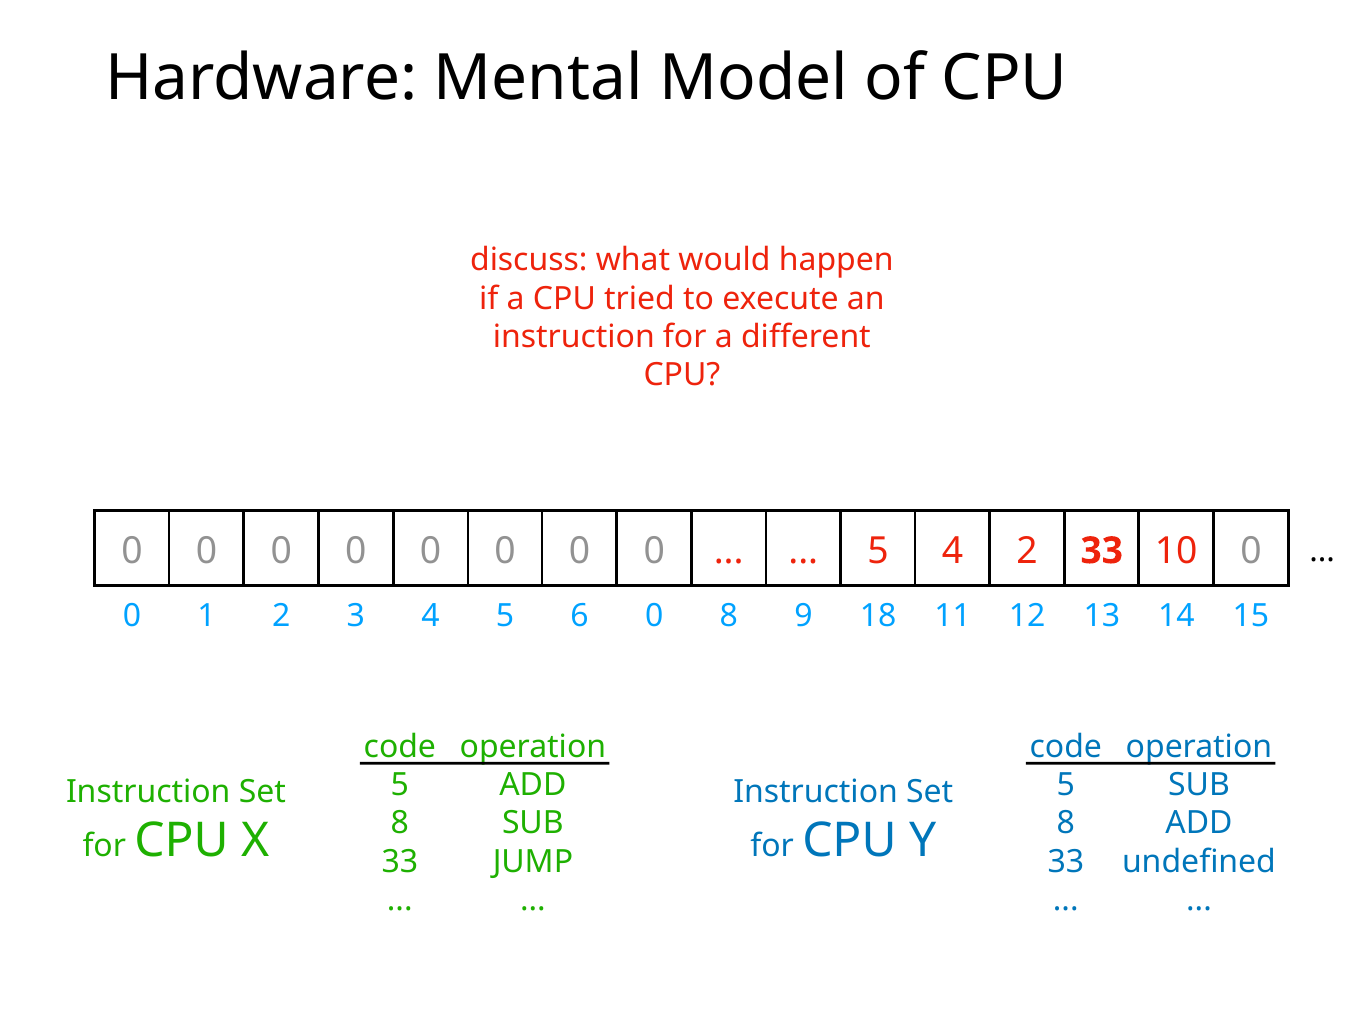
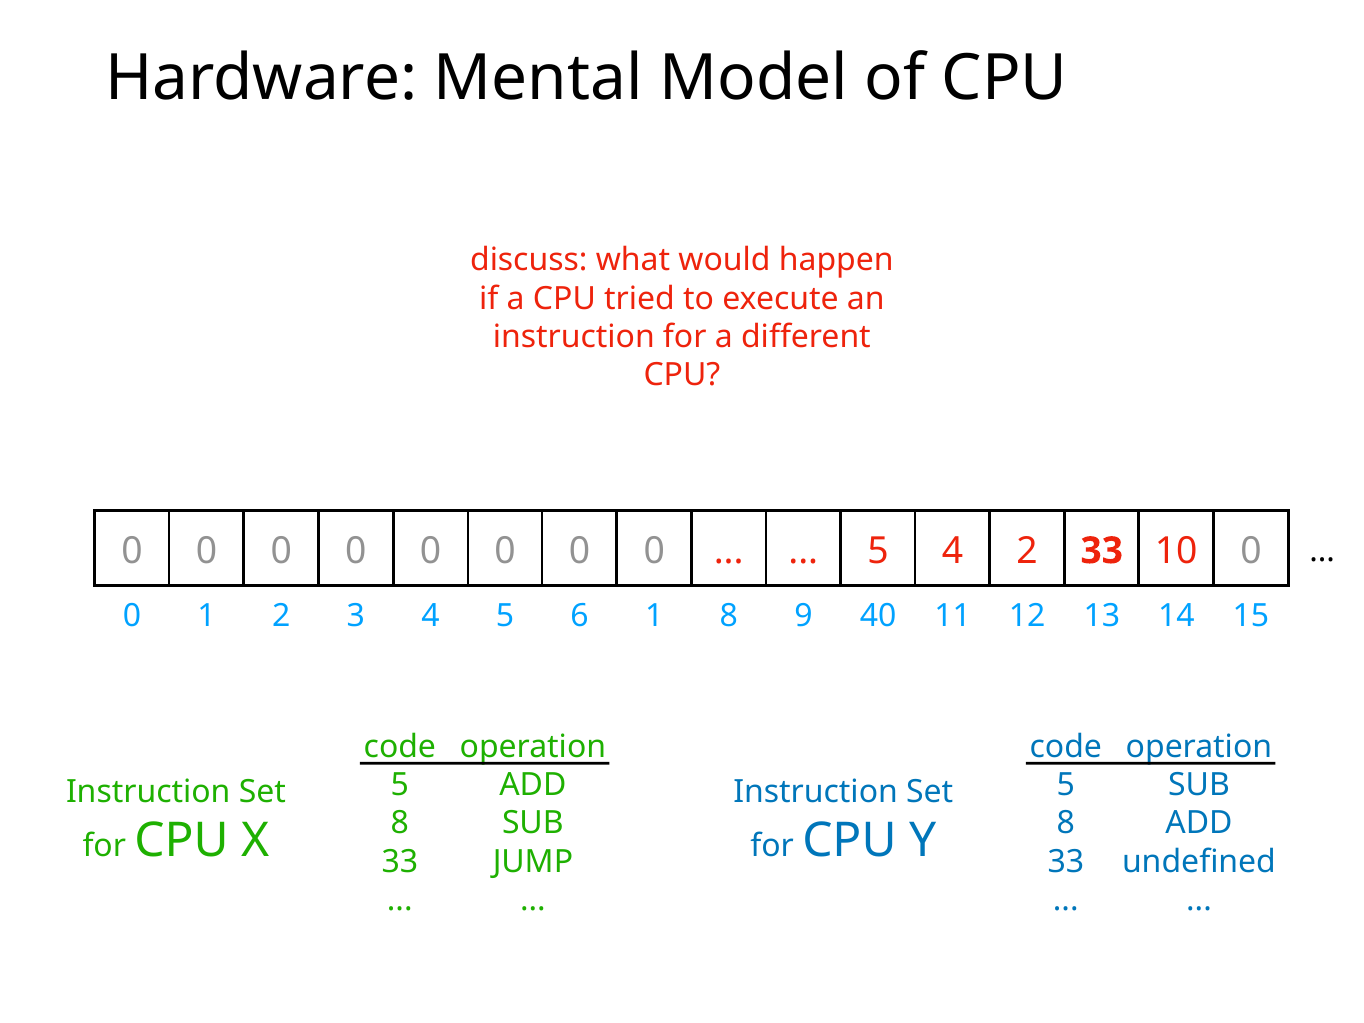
0 at (654, 616): 0 -> 1
18: 18 -> 40
